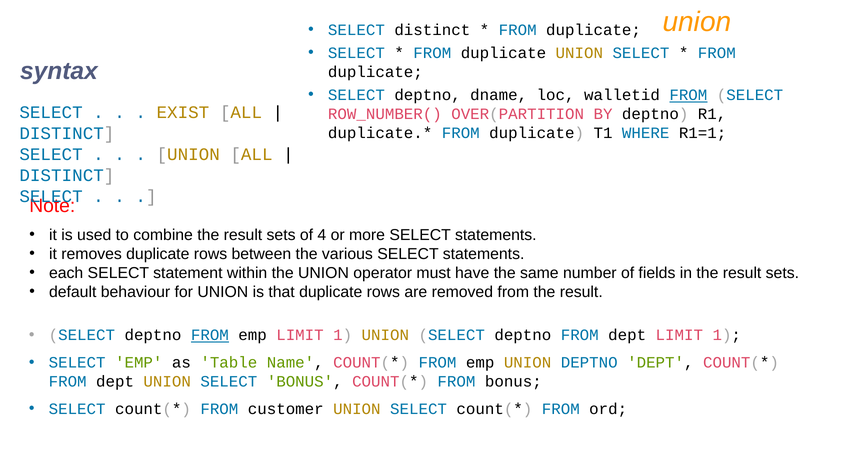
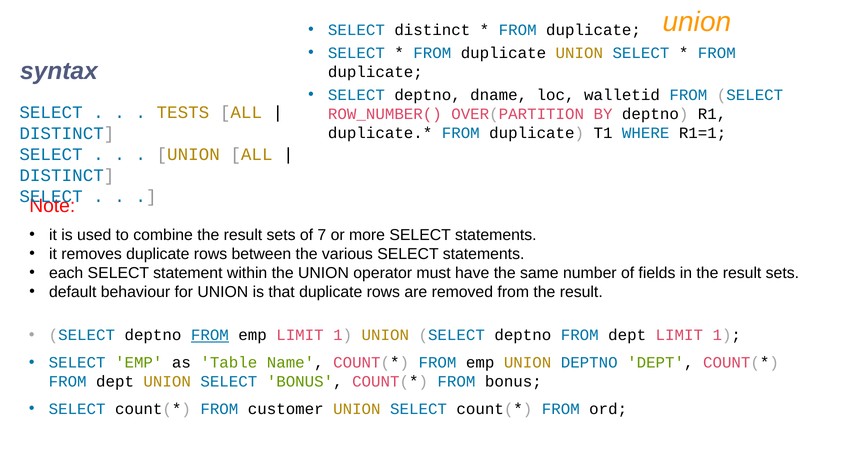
FROM at (688, 95) underline: present -> none
EXIST: EXIST -> TESTS
4: 4 -> 7
